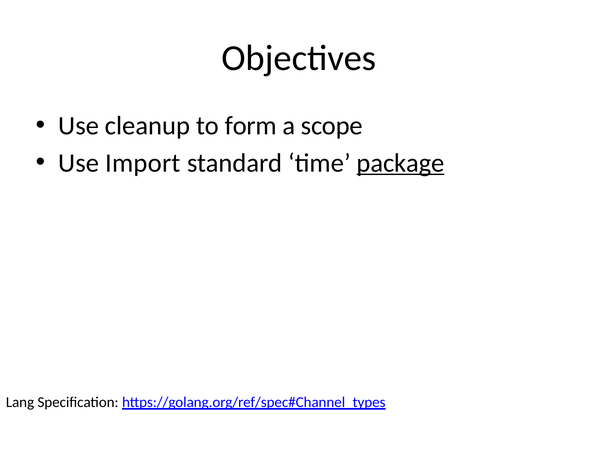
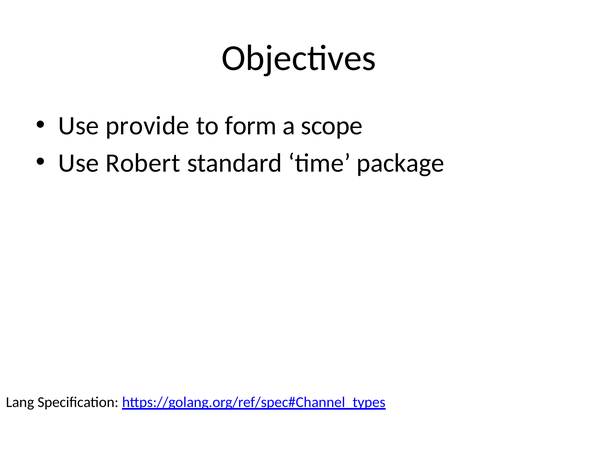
cleanup: cleanup -> provide
Import: Import -> Robert
package underline: present -> none
